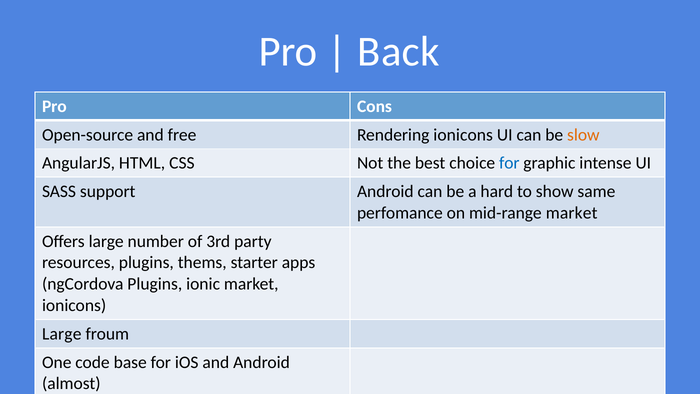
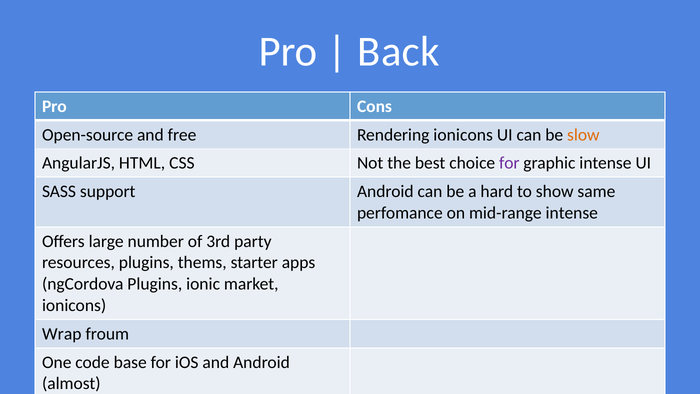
for at (509, 163) colour: blue -> purple
mid-range market: market -> intense
Large at (62, 334): Large -> Wrap
